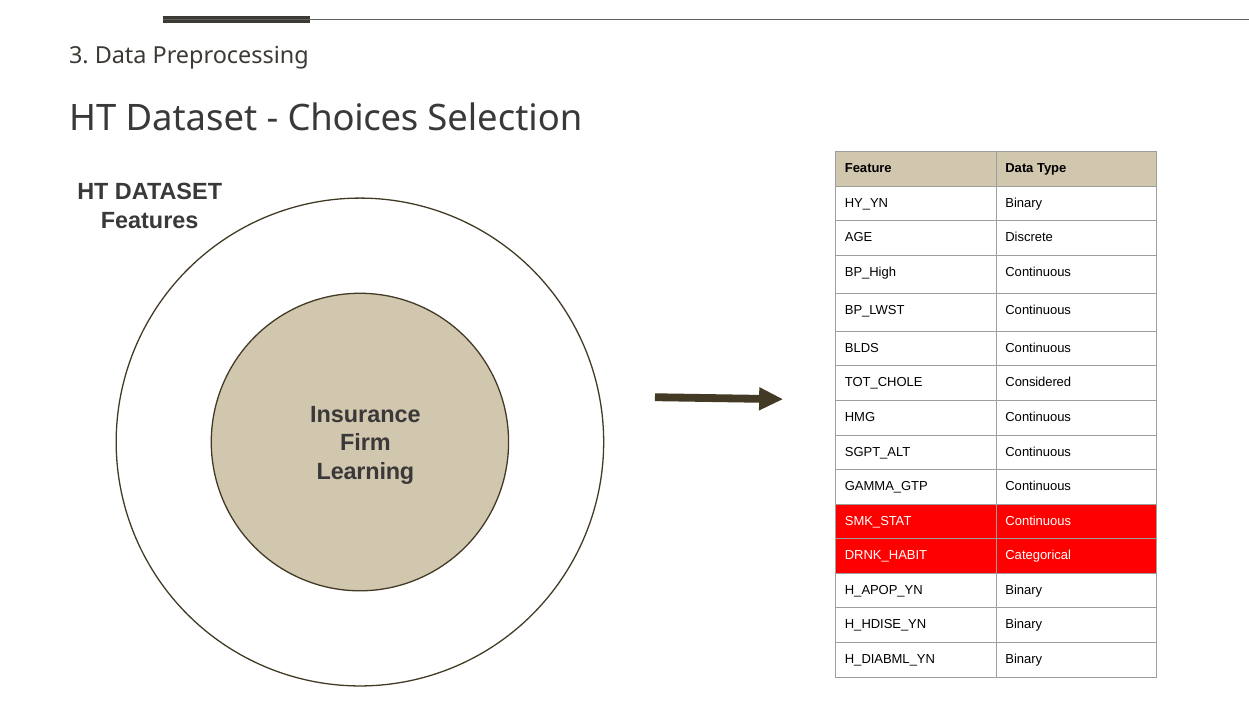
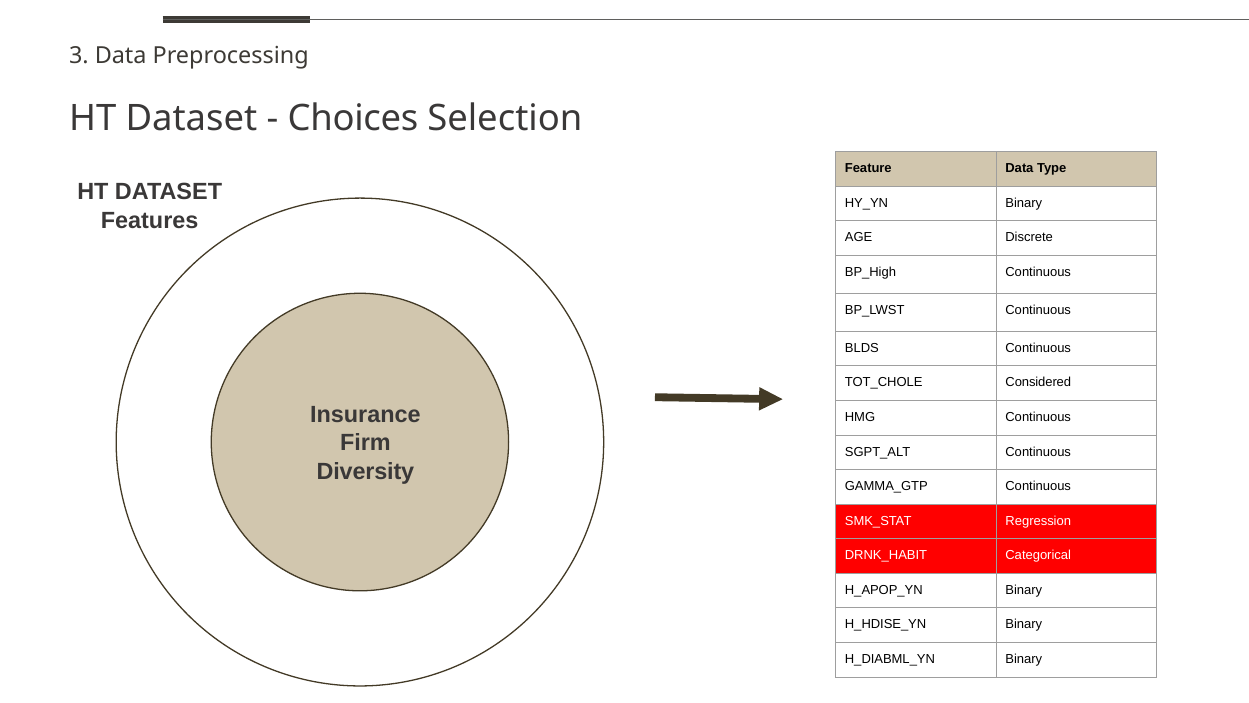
Learning: Learning -> Diversity
Continuous at (1038, 521): Continuous -> Regression
